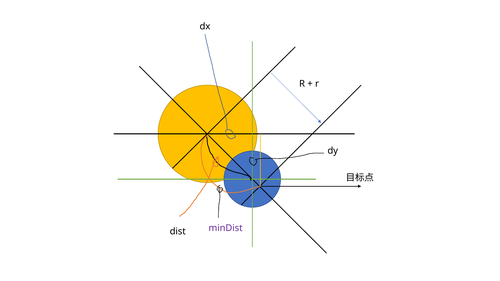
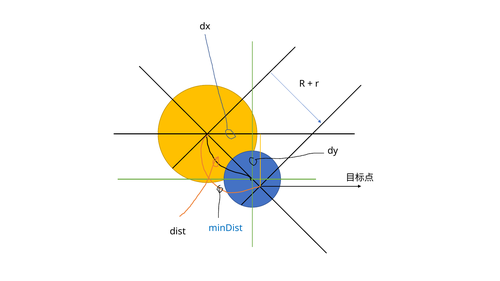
minDist colour: purple -> blue
